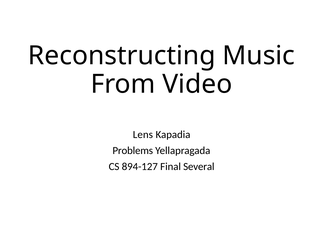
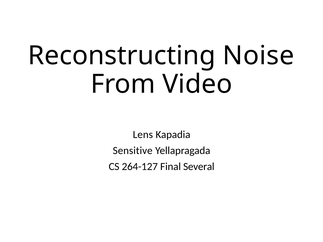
Music: Music -> Noise
Problems: Problems -> Sensitive
894-127: 894-127 -> 264-127
